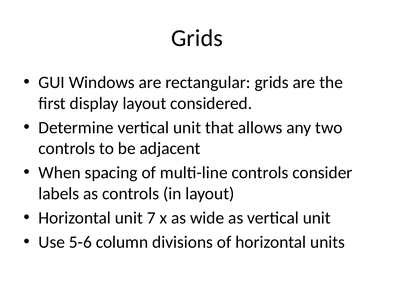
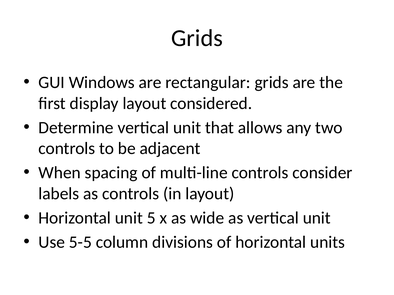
7: 7 -> 5
5-6: 5-6 -> 5-5
